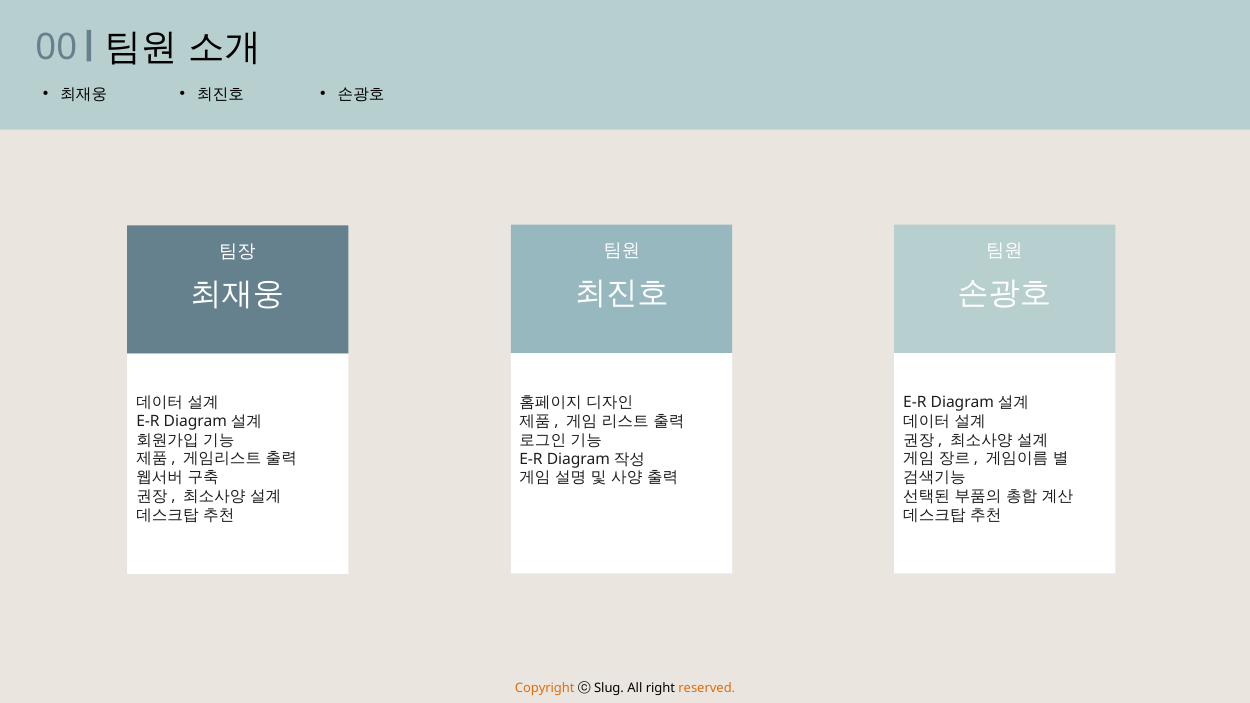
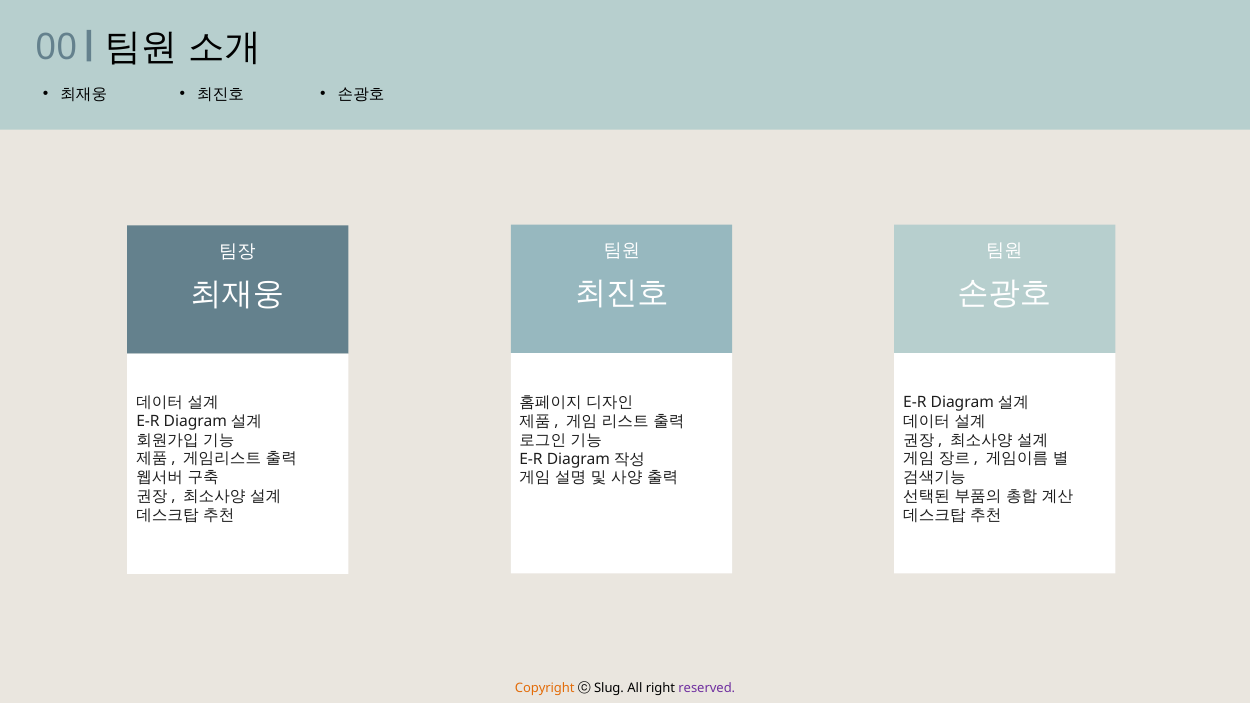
reserved colour: orange -> purple
